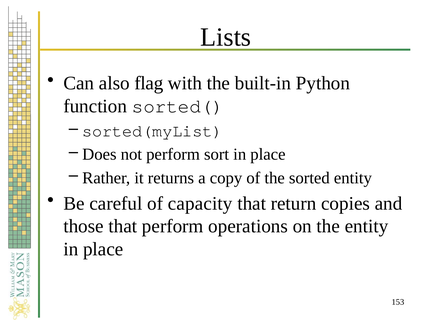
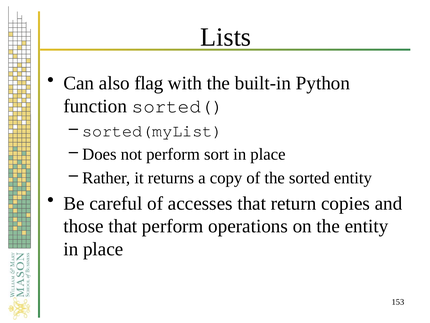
capacity: capacity -> accesses
